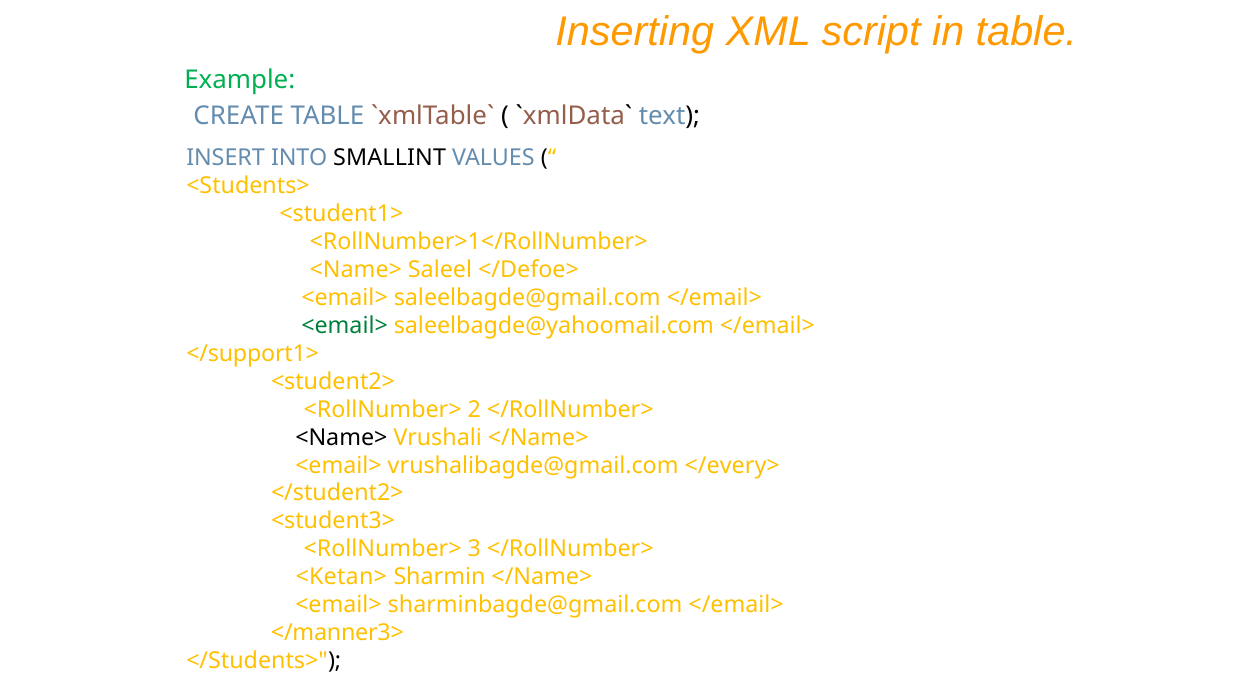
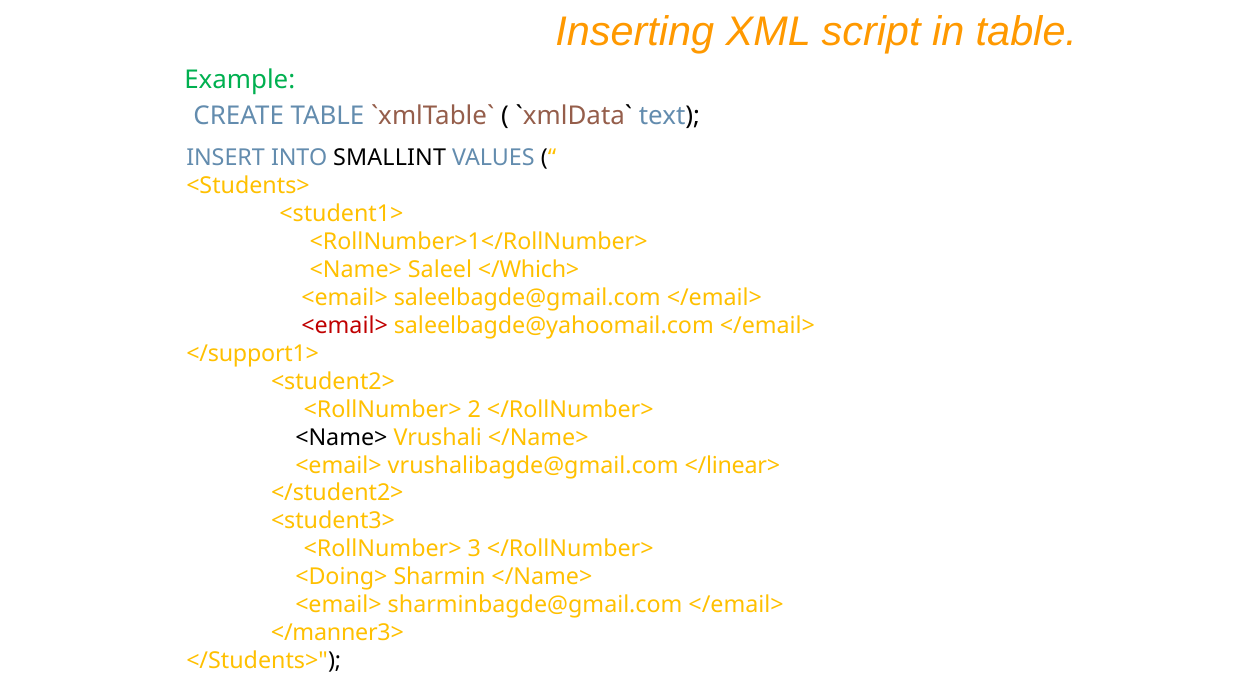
</Defoe>: </Defoe> -> </Which>
<email> at (345, 326) colour: green -> red
</every>: </every> -> </linear>
<Ketan>: <Ketan> -> <Doing>
